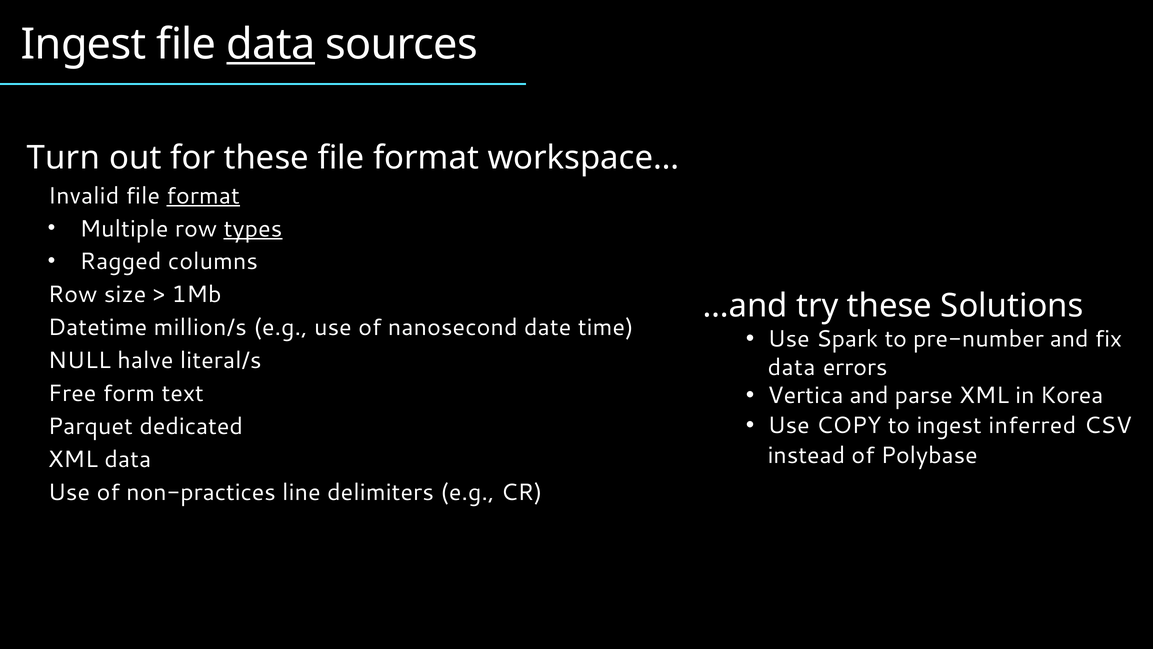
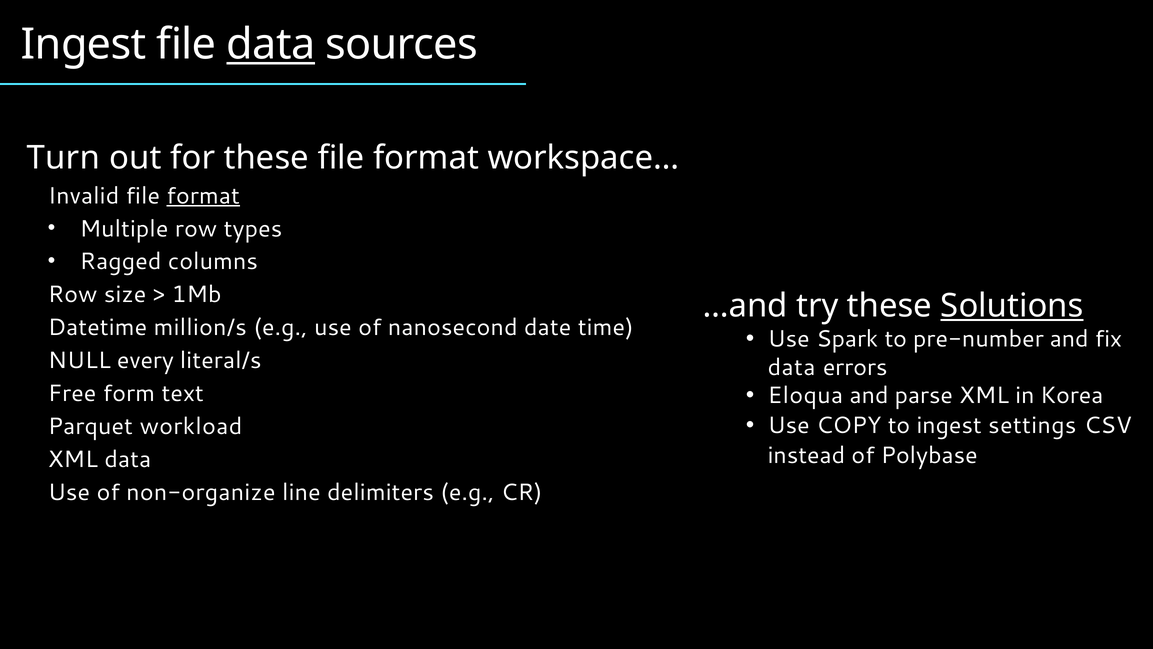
types underline: present -> none
Solutions underline: none -> present
halve: halve -> every
Vertica: Vertica -> Eloqua
inferred: inferred -> settings
dedicated: dedicated -> workload
non-practices: non-practices -> non-organize
